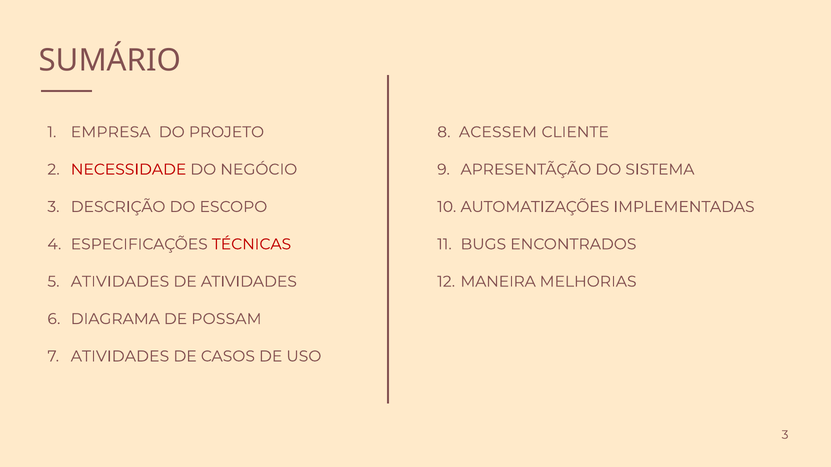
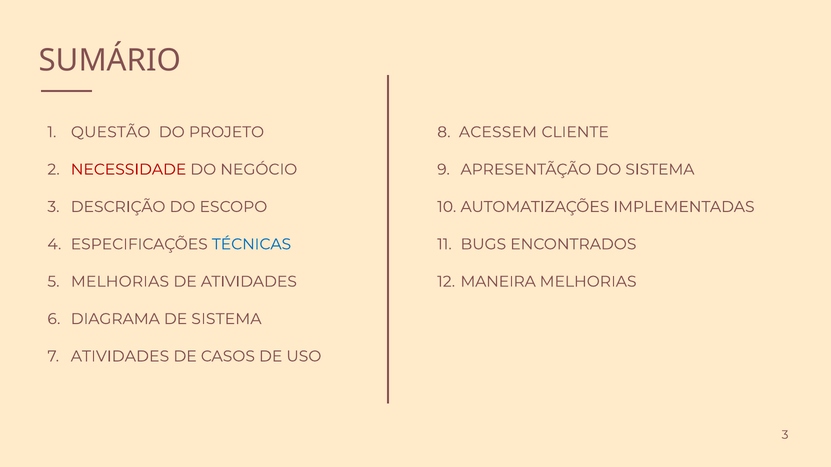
EMPRESA: EMPRESA -> QUESTÃO
TÉCNICAS colour: red -> blue
ATIVIDADES at (120, 282): ATIVIDADES -> MELHORIAS
DE POSSAM: POSSAM -> SISTEMA
